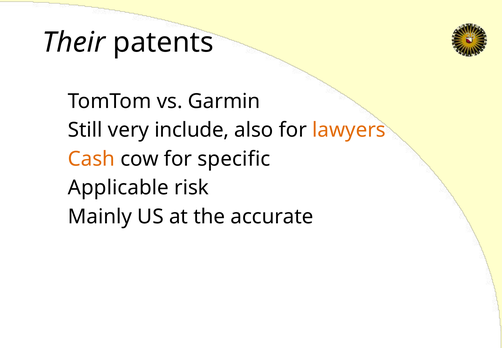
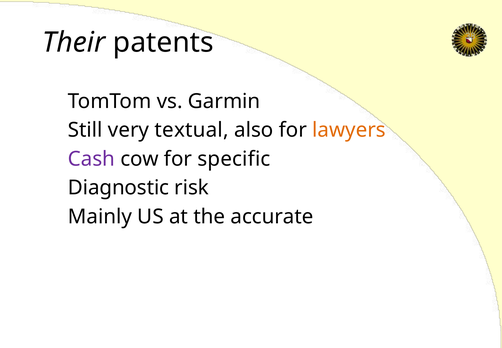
include: include -> textual
Cash colour: orange -> purple
Applicable: Applicable -> Diagnostic
